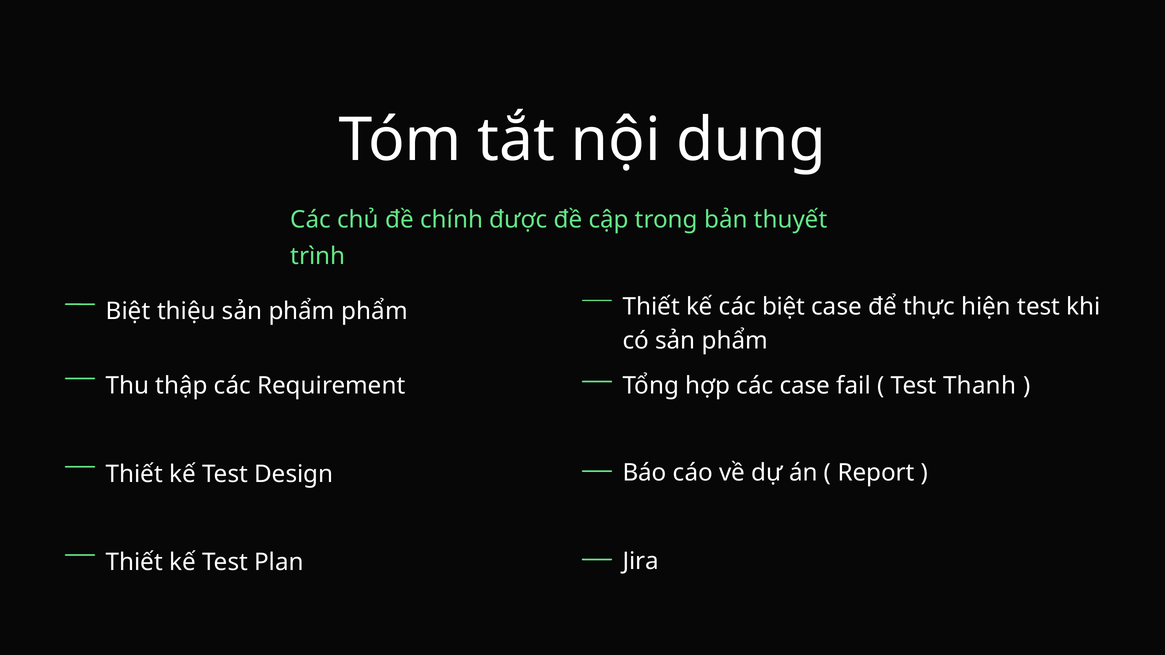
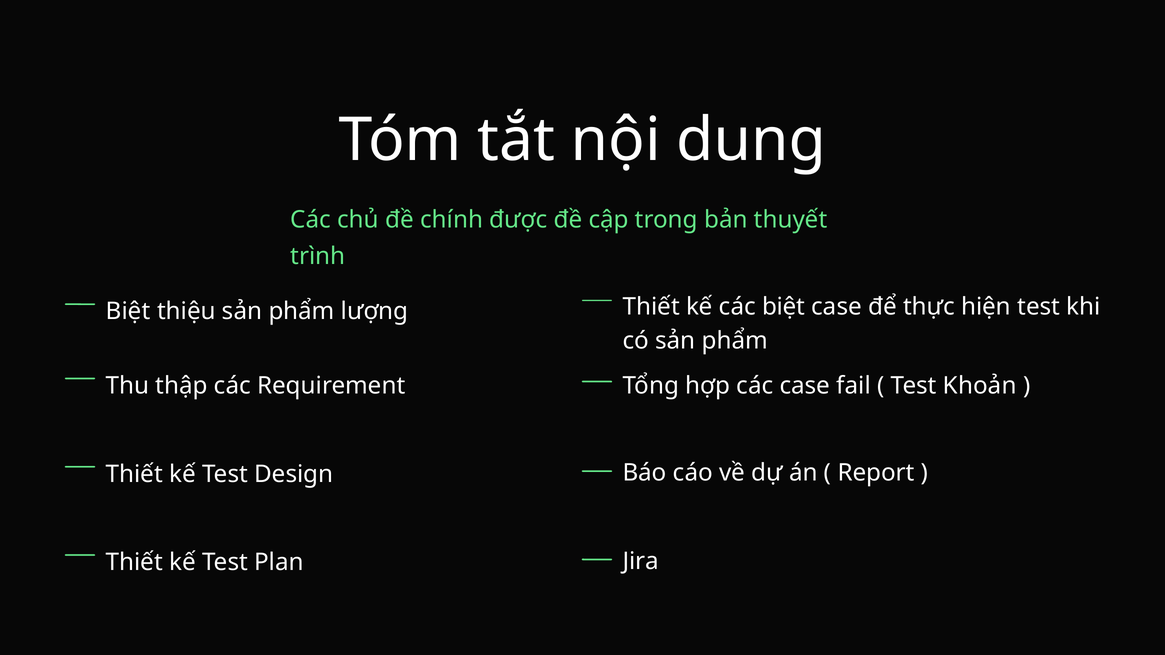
phẩm phẩm: phẩm -> lượng
Thanh: Thanh -> Khoản
